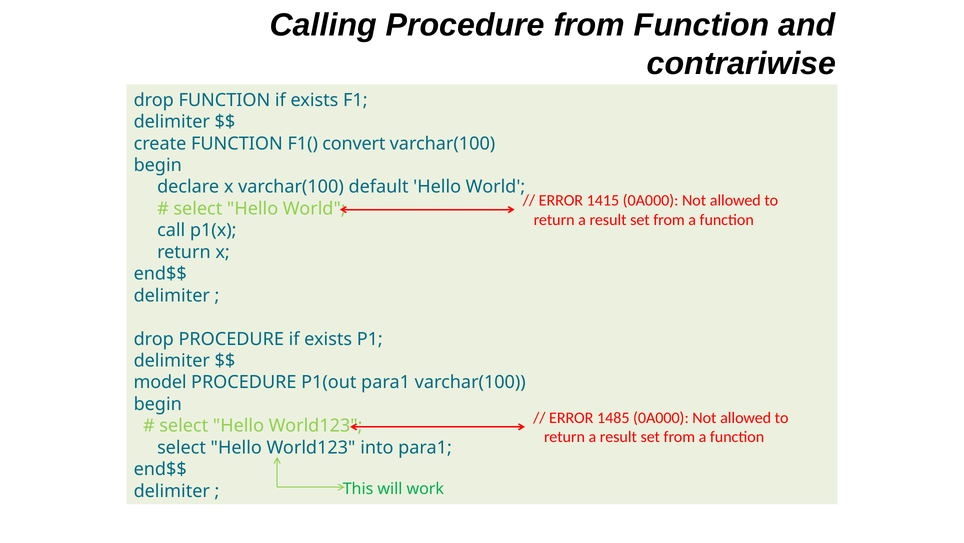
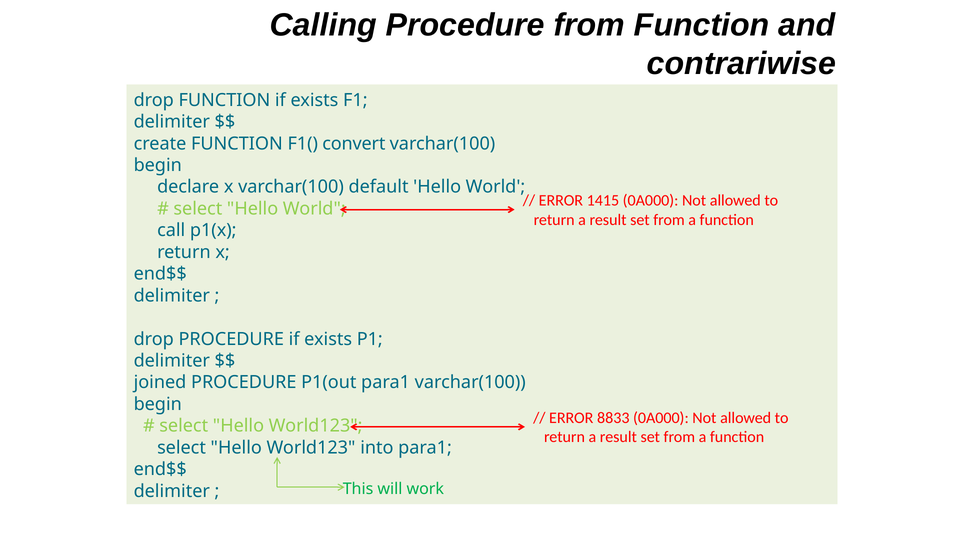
model: model -> joined
1485: 1485 -> 8833
